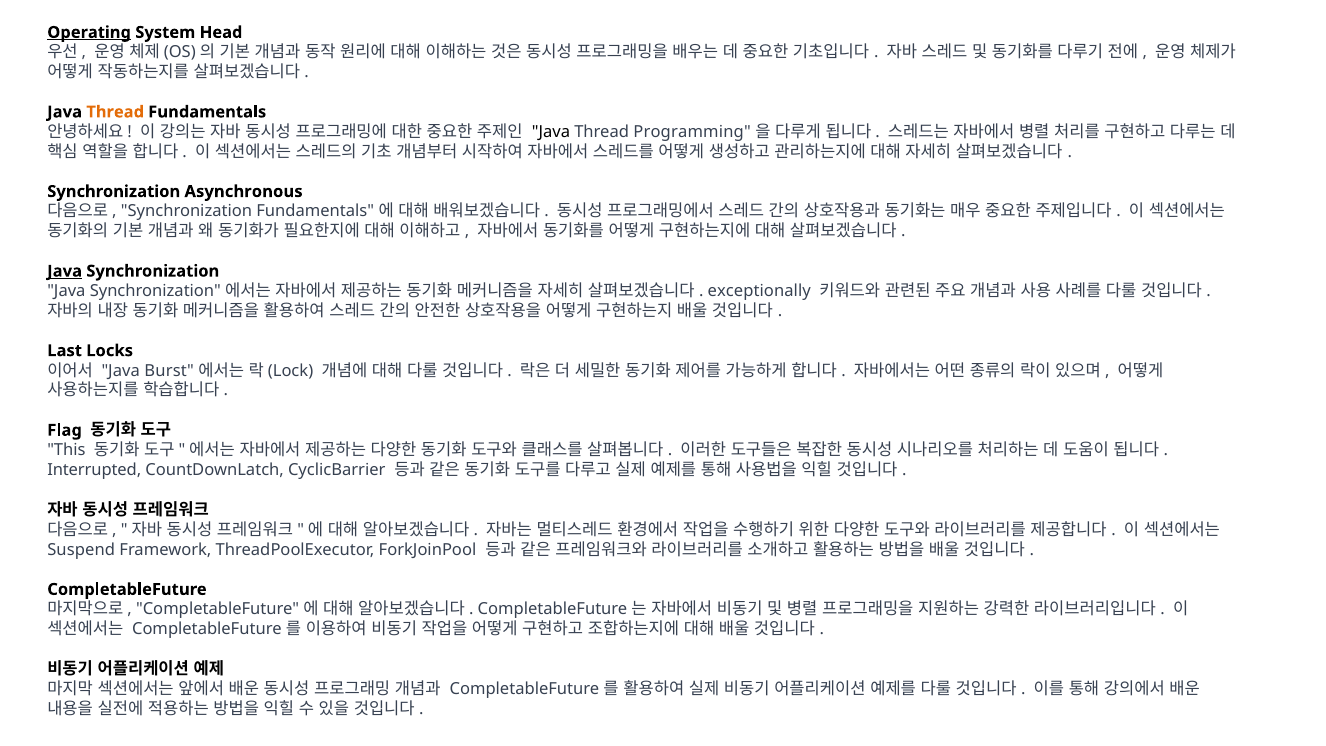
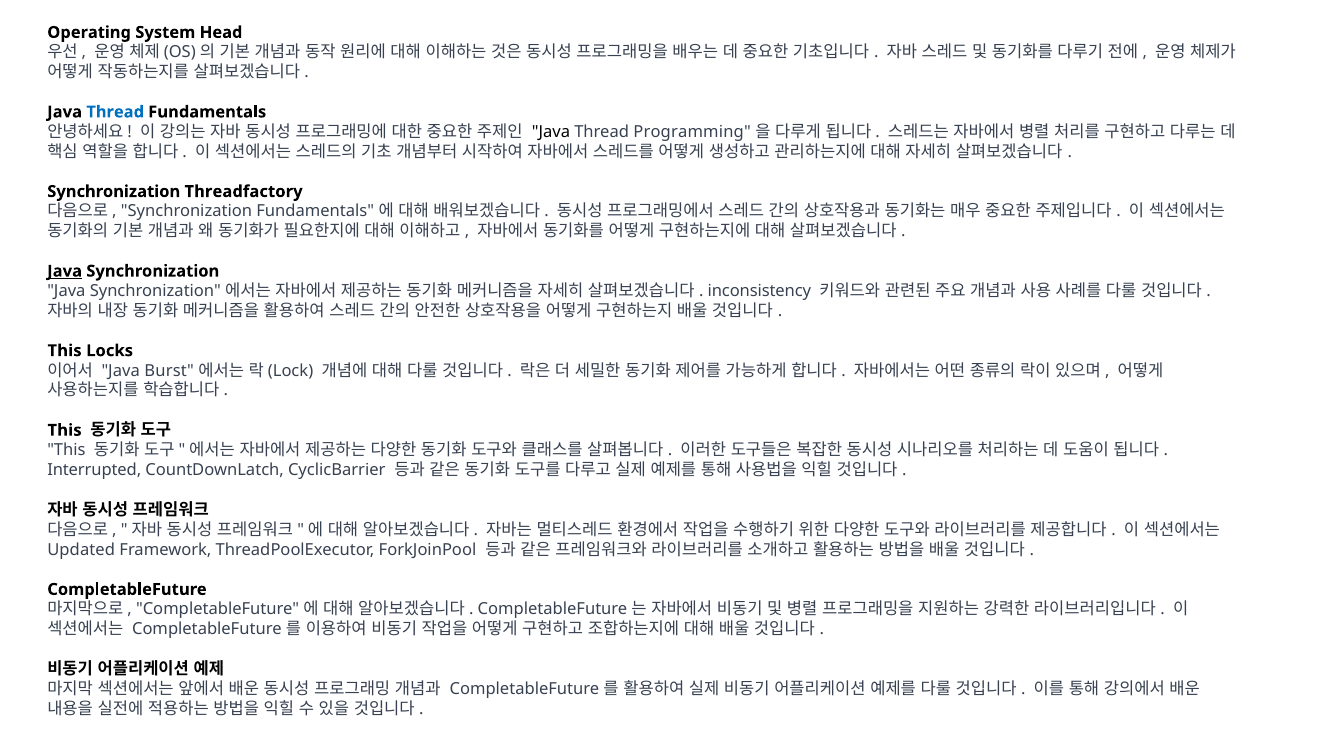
Operating underline: present -> none
Thread at (115, 112) colour: orange -> blue
Asynchronous: Asynchronous -> Threadfactory
exceptionally: exceptionally -> inconsistency
Last at (65, 351): Last -> This
Flag at (65, 430): Flag -> This
Suspend: Suspend -> Updated
